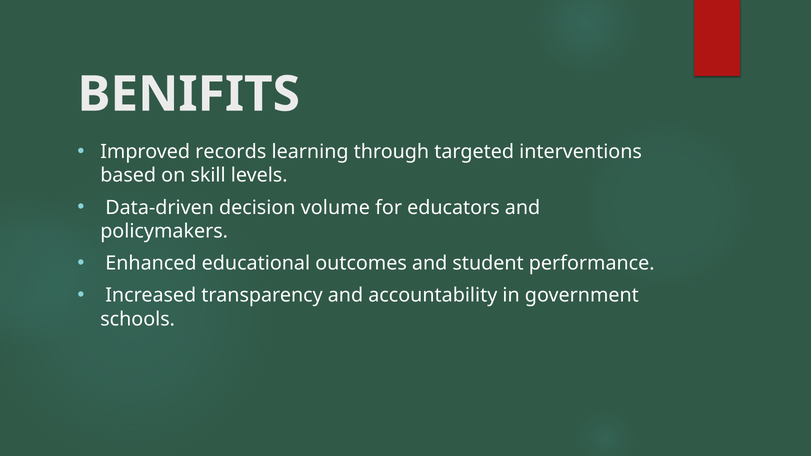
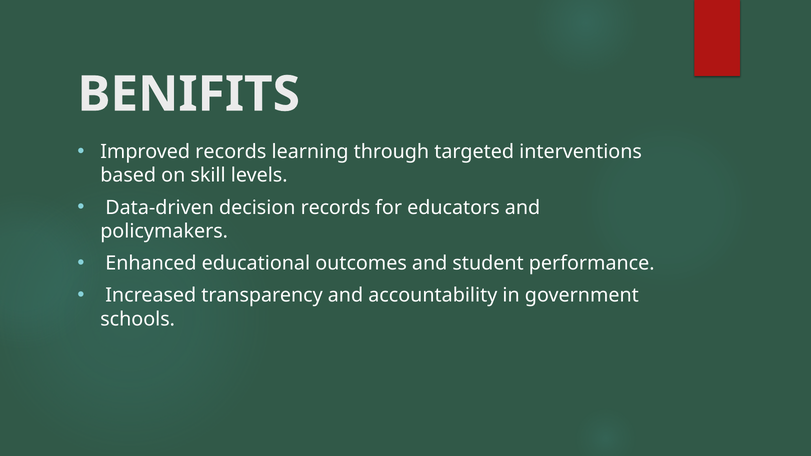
decision volume: volume -> records
